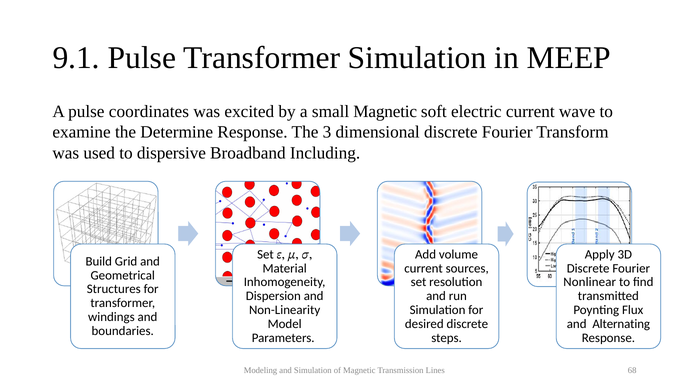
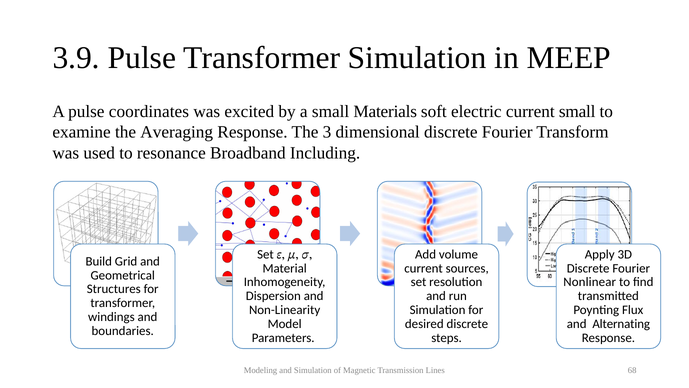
9.1: 9.1 -> 3.9
small Magnetic: Magnetic -> Materials
current wave: wave -> small
Determine: Determine -> Averaging
dispersive: dispersive -> resonance
